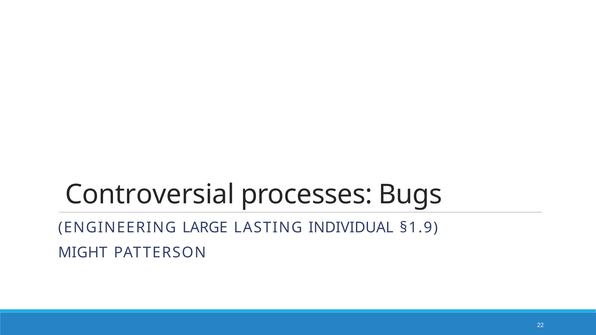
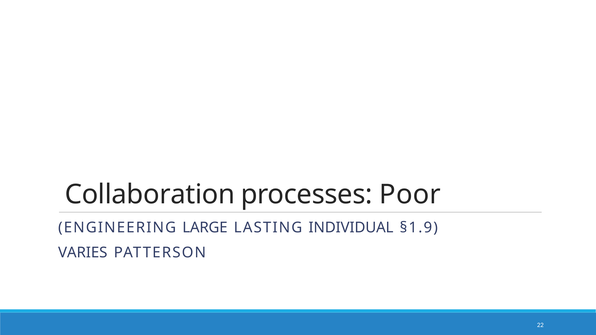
Controversial: Controversial -> Collaboration
Bugs: Bugs -> Poor
MIGHT: MIGHT -> VARIES
